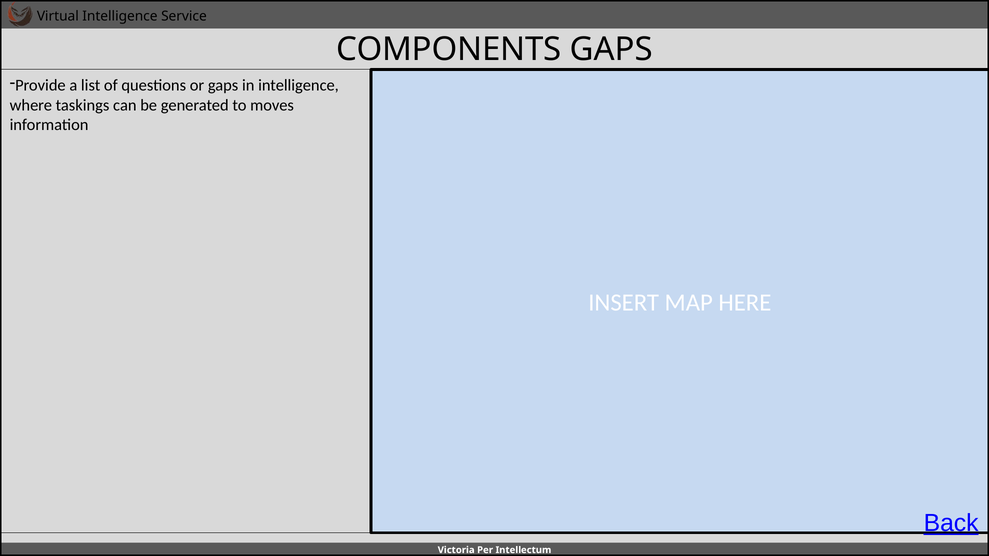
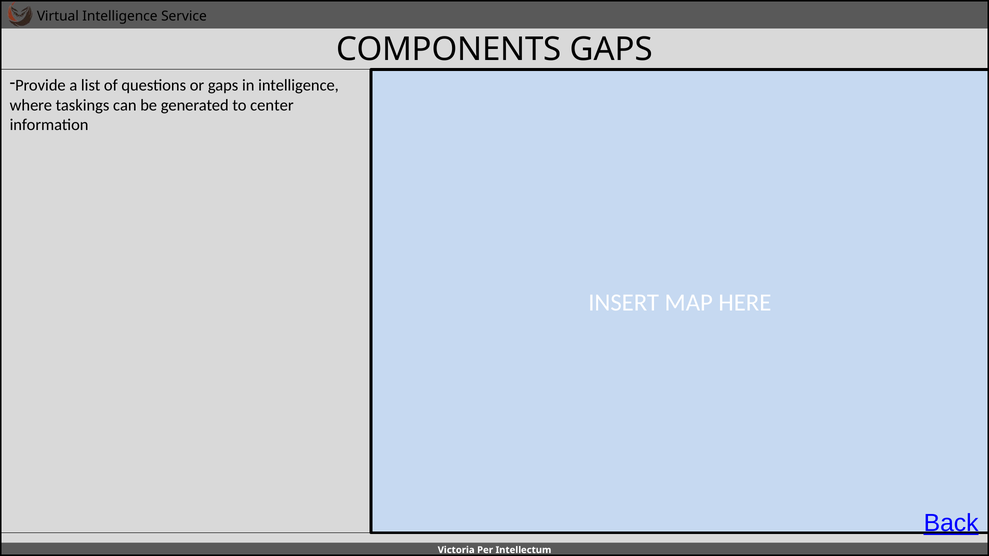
moves: moves -> center
